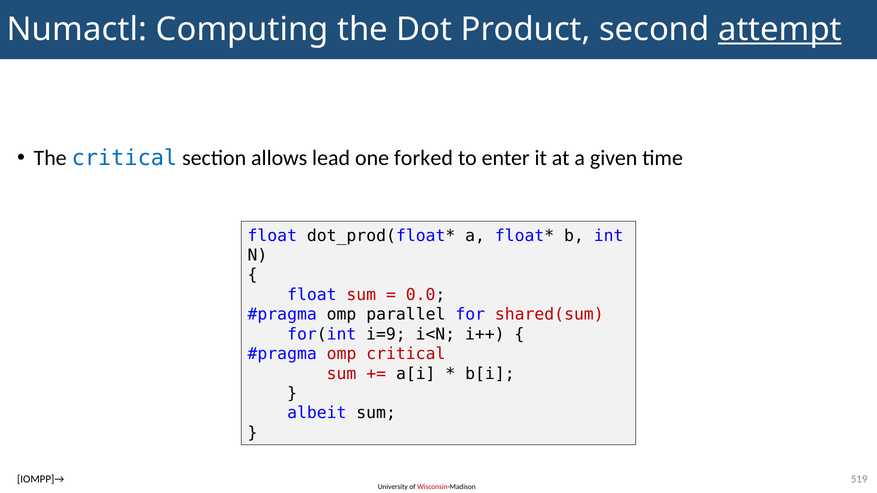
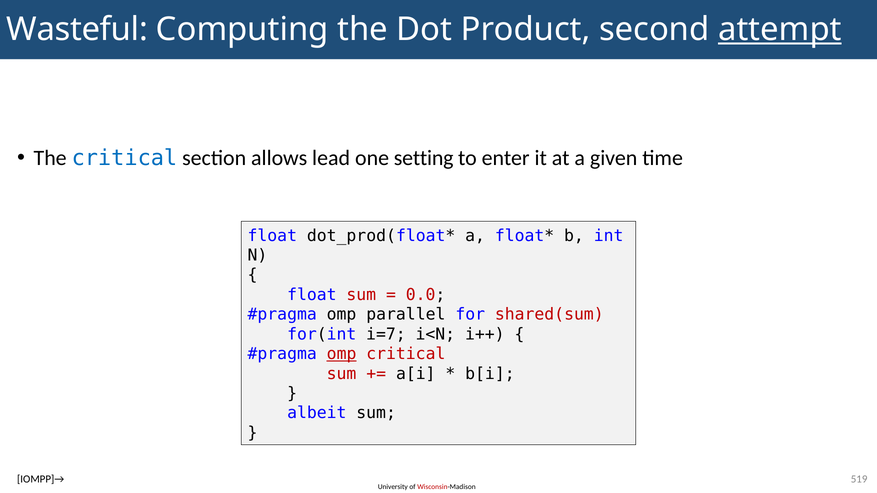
Numactl: Numactl -> Wasteful
forked: forked -> setting
i=9: i=9 -> i=7
omp at (342, 354) underline: none -> present
